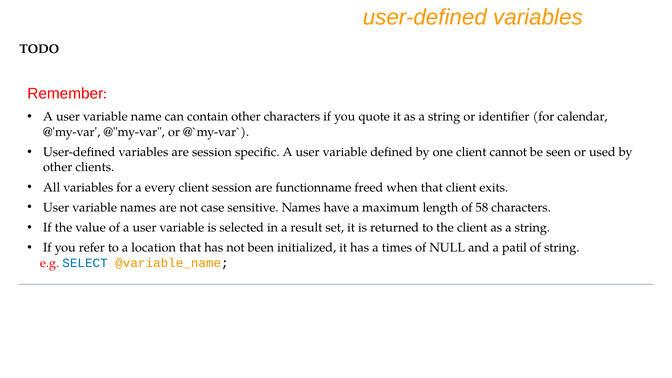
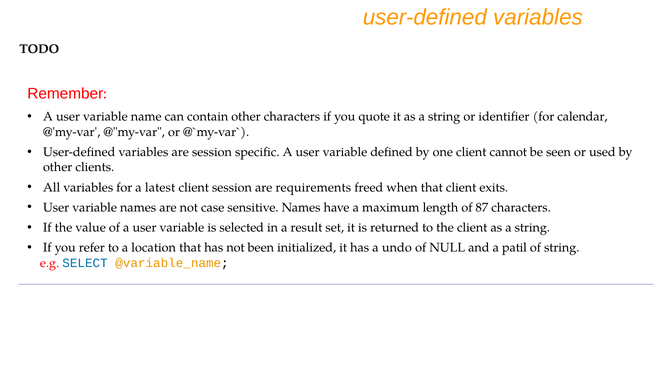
every: every -> latest
functionname: functionname -> requirements
58: 58 -> 87
times: times -> undo
